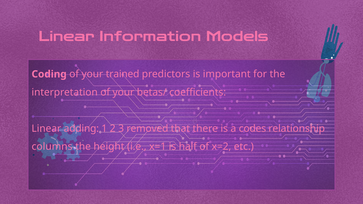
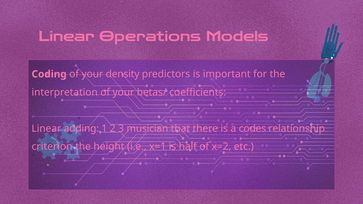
Information: Information -> Operations
trained: trained -> density
removed: removed -> musician
columns: columns -> criterion
